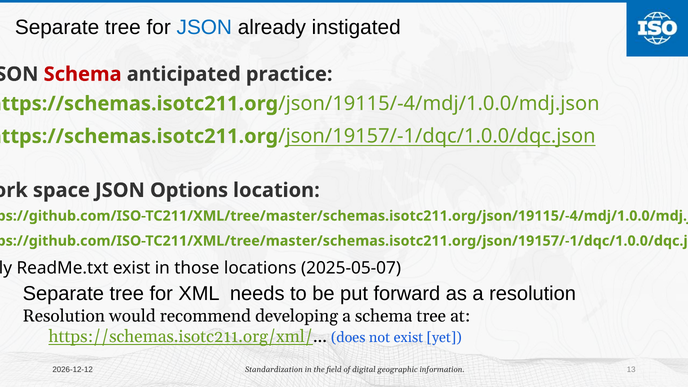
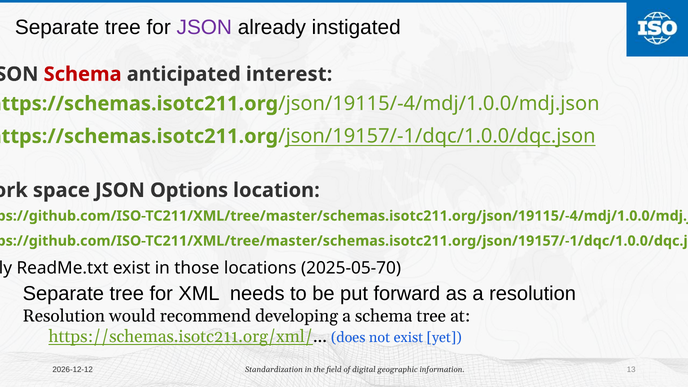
JSON at (204, 27) colour: blue -> purple
practice: practice -> interest
2025-05-07: 2025-05-07 -> 2025-05-70
